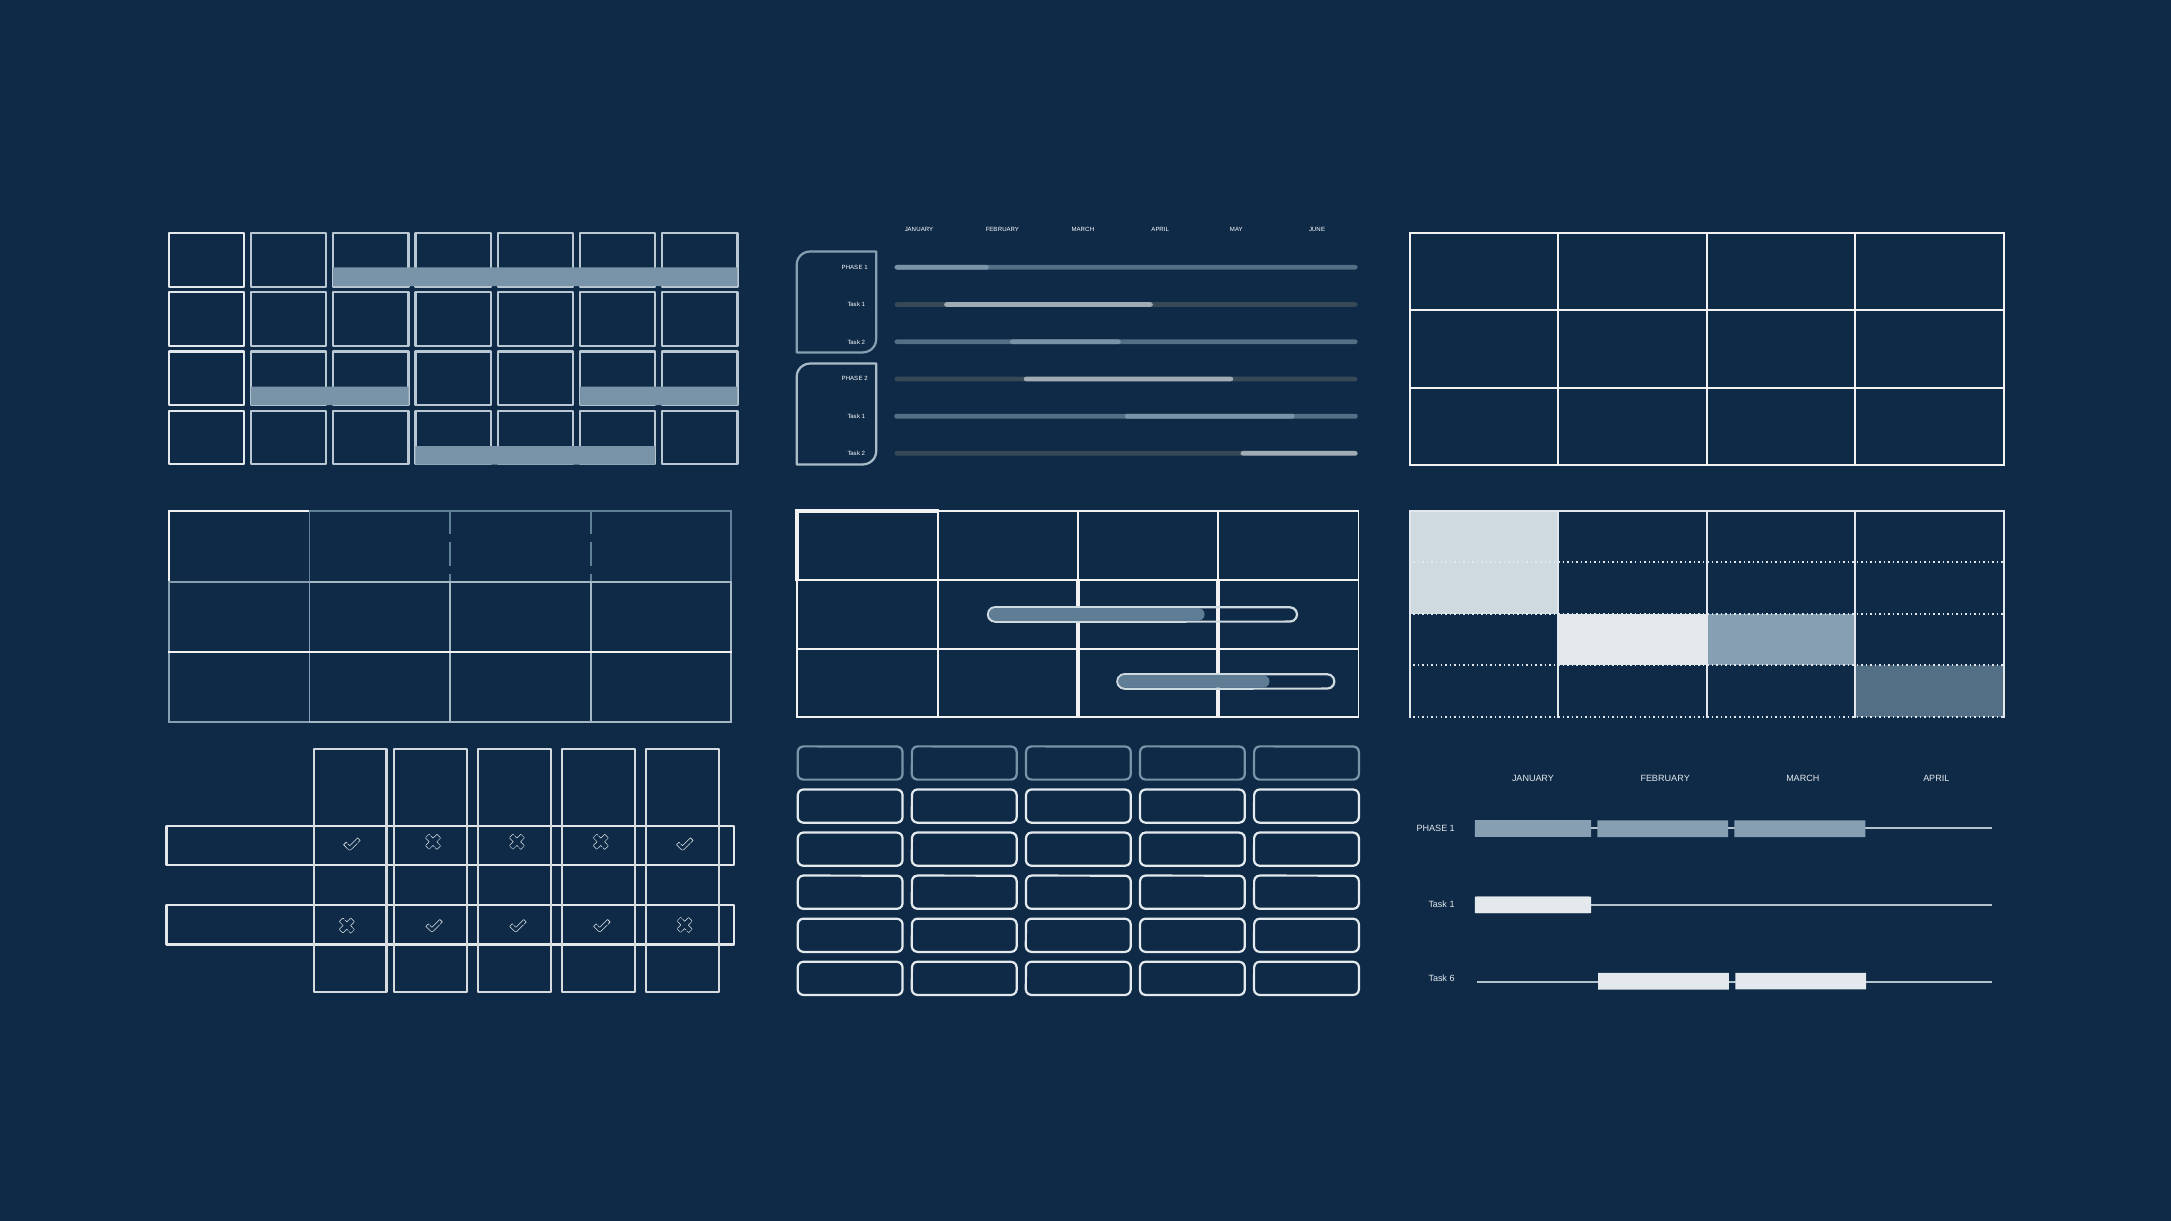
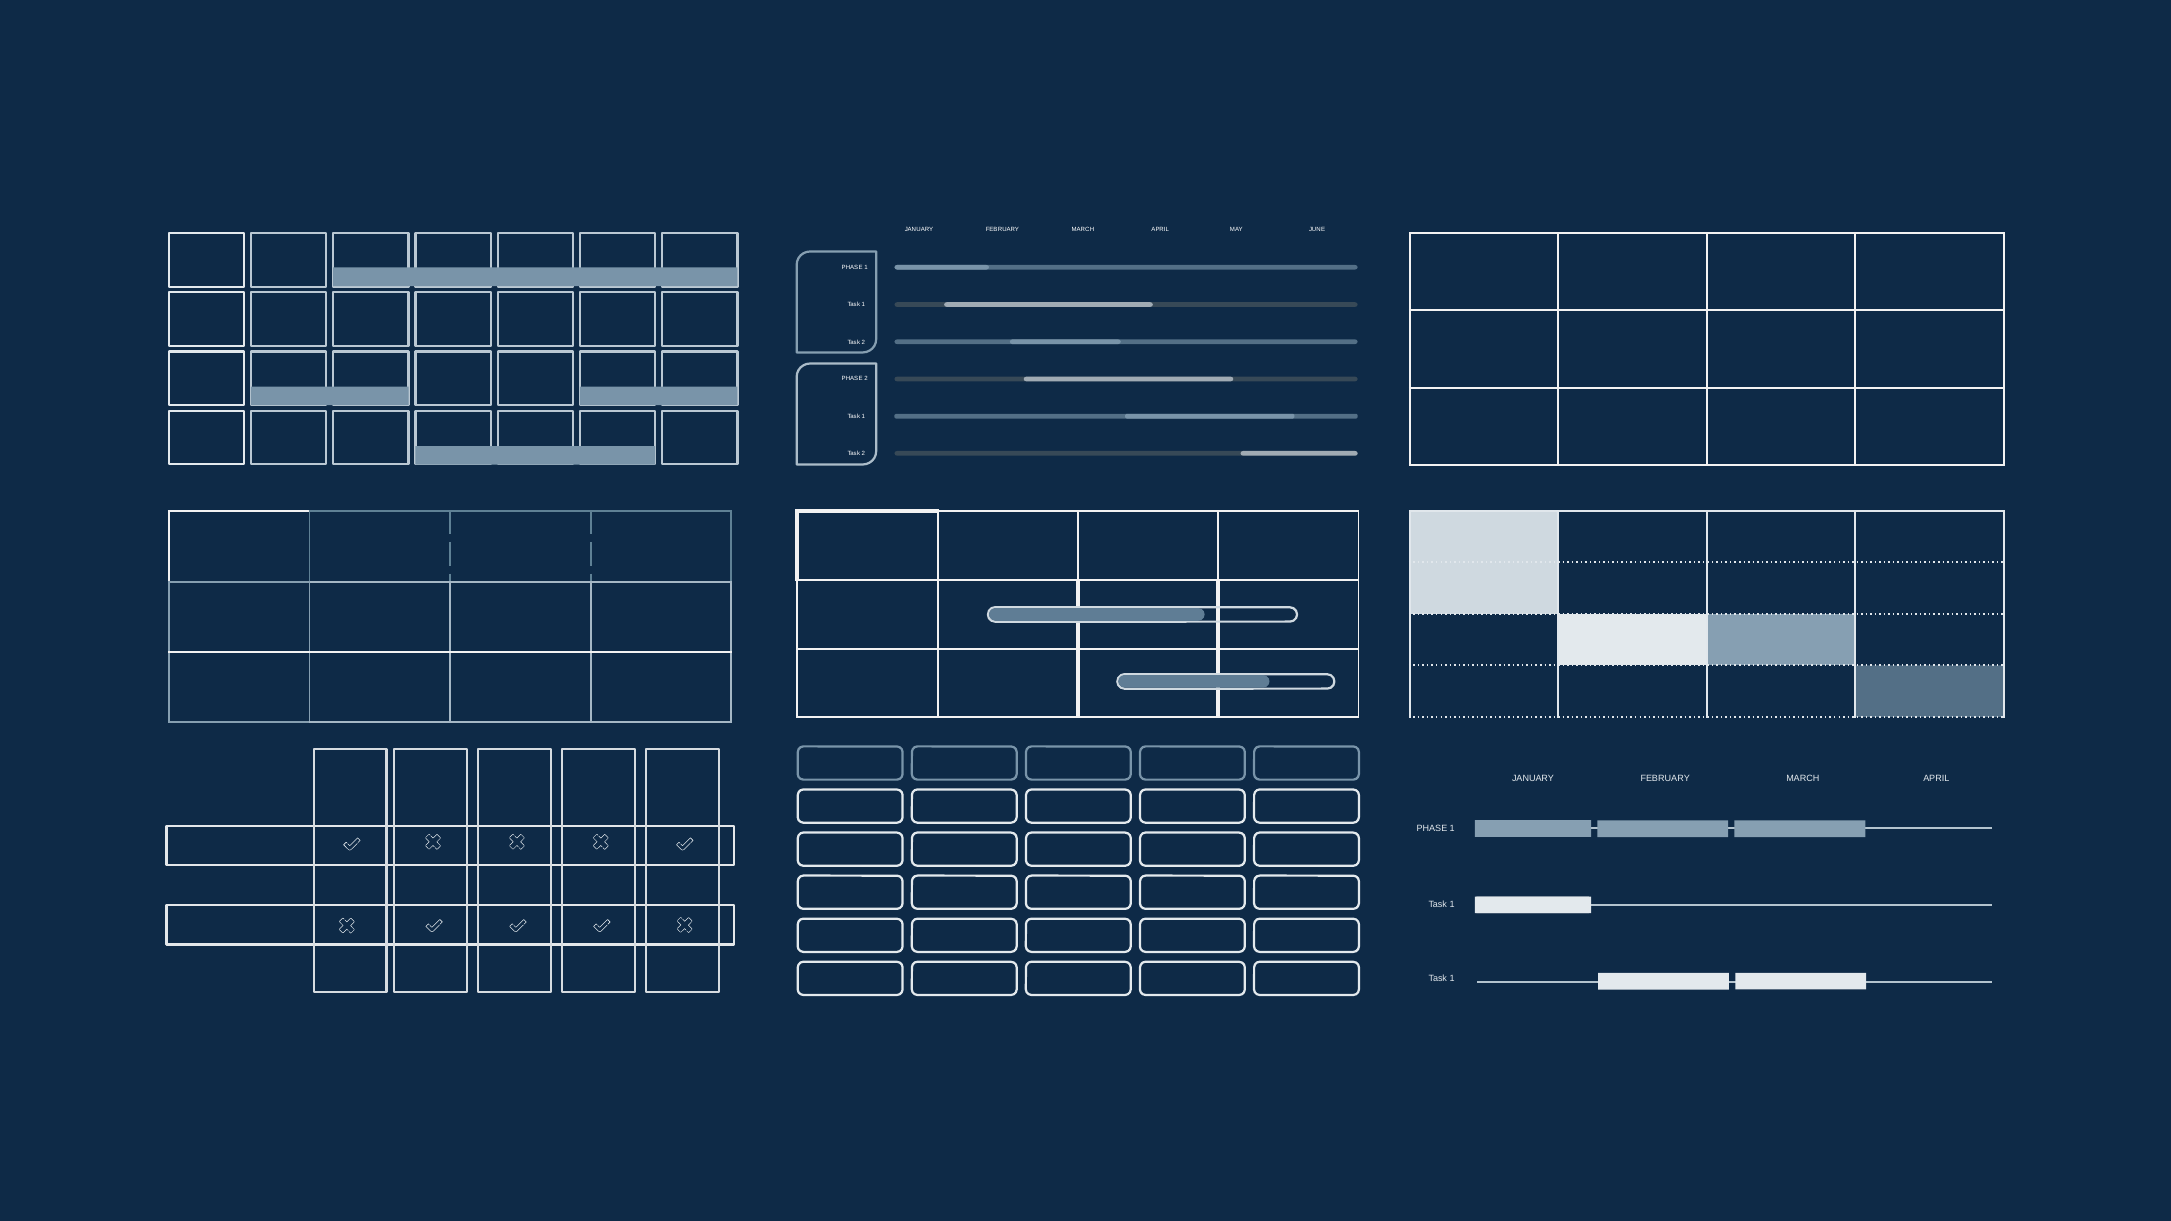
6 at (1452, 979): 6 -> 1
